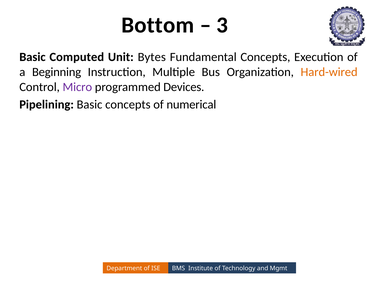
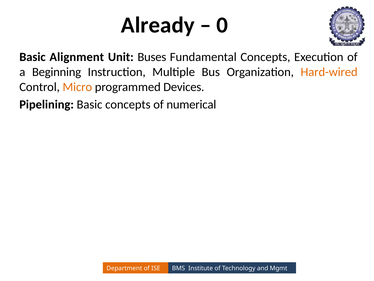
Bottom: Bottom -> Already
3: 3 -> 0
Computed: Computed -> Alignment
Bytes: Bytes -> Buses
Micro colour: purple -> orange
